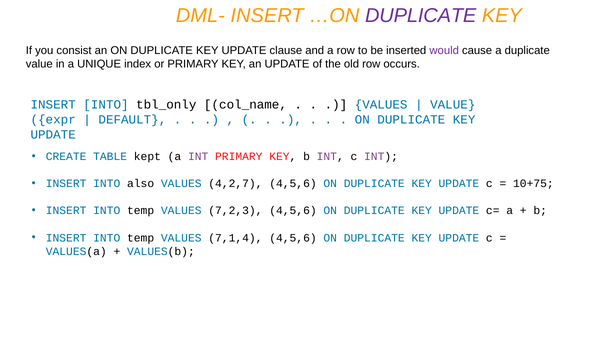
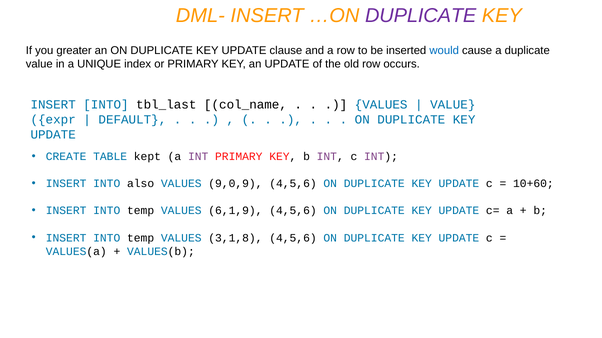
consist: consist -> greater
would colour: purple -> blue
tbl_only: tbl_only -> tbl_last
4,2,7: 4,2,7 -> 9,0,9
10+75: 10+75 -> 10+60
7,2,3: 7,2,3 -> 6,1,9
7,1,4: 7,1,4 -> 3,1,8
